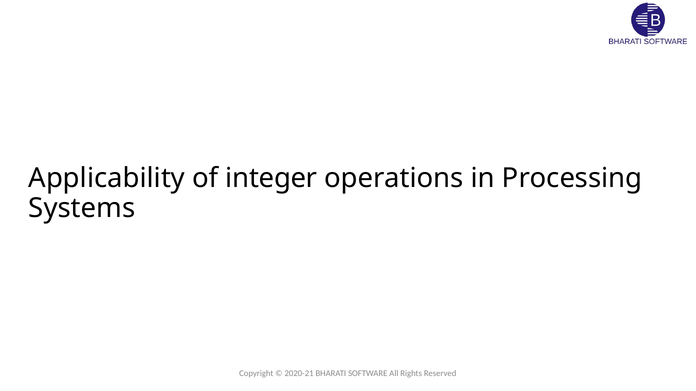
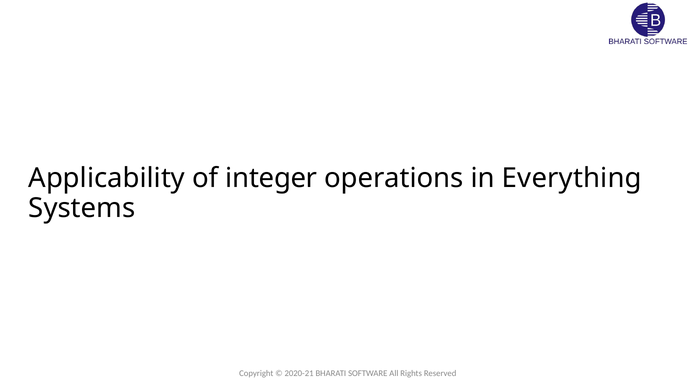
Processing: Processing -> Everything
